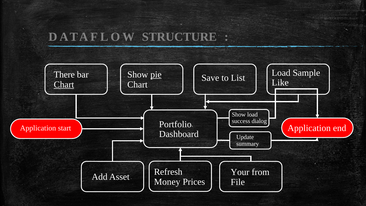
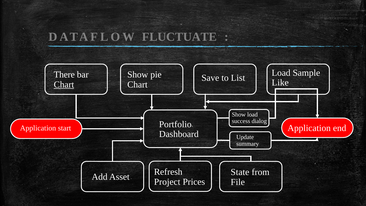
STRUCTURE: STRUCTURE -> FLUCTUATE
pie underline: present -> none
Your: Your -> State
Money: Money -> Project
